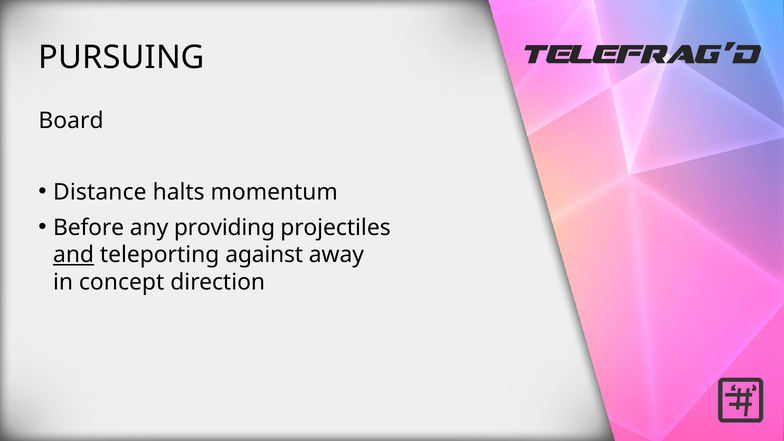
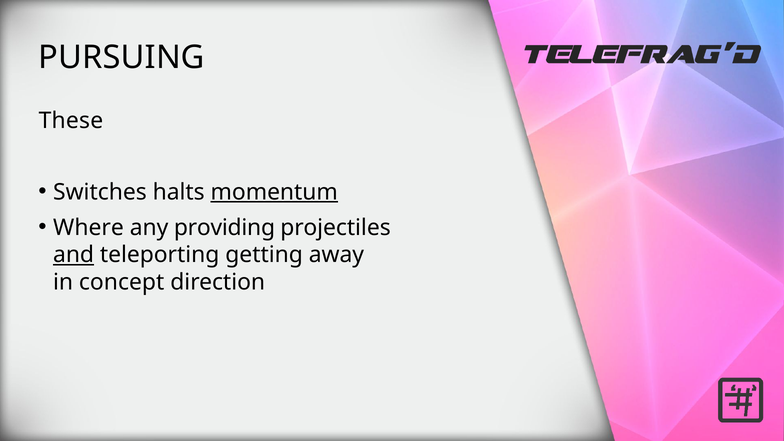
Board: Board -> These
Distance: Distance -> Switches
momentum underline: none -> present
Before: Before -> Where
against: against -> getting
